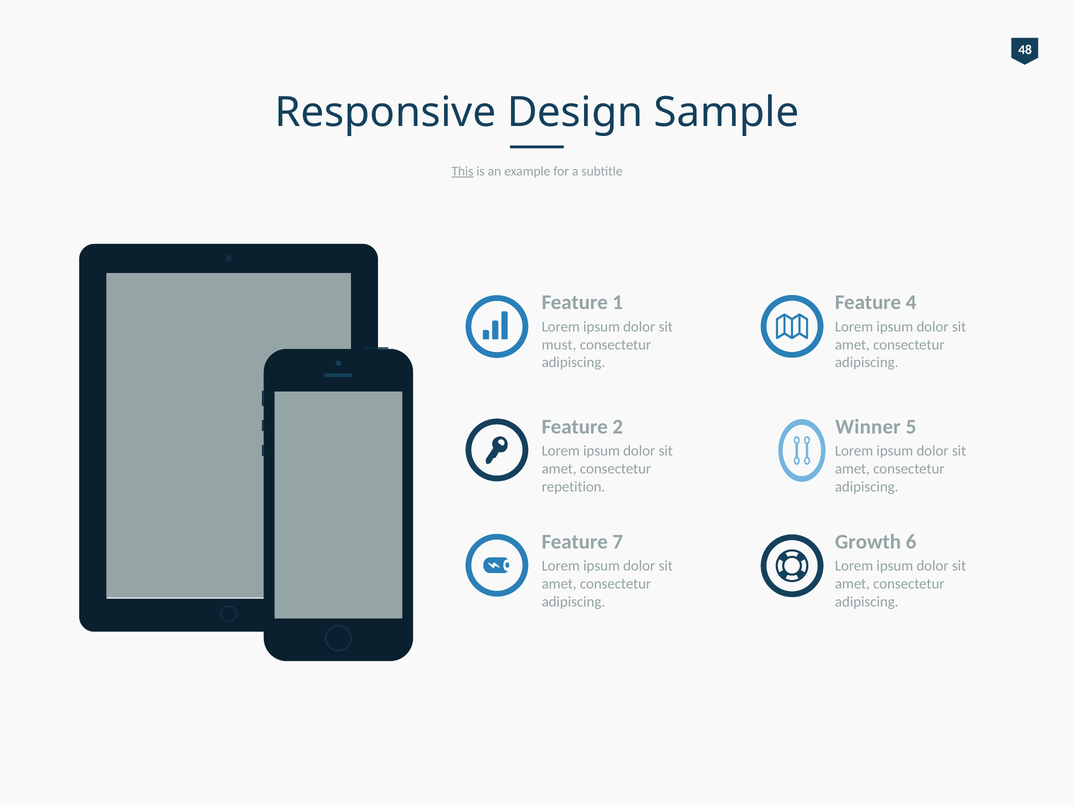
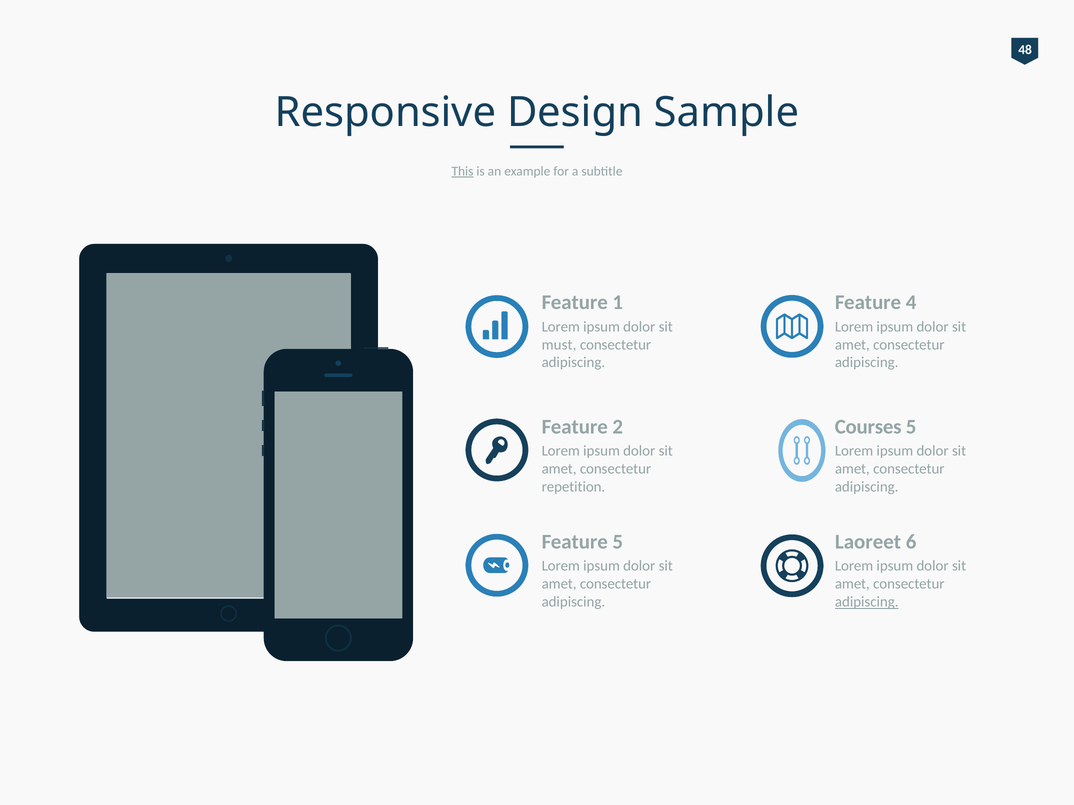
Winner: Winner -> Courses
Feature 7: 7 -> 5
Growth: Growth -> Laoreet
adipiscing at (867, 602) underline: none -> present
